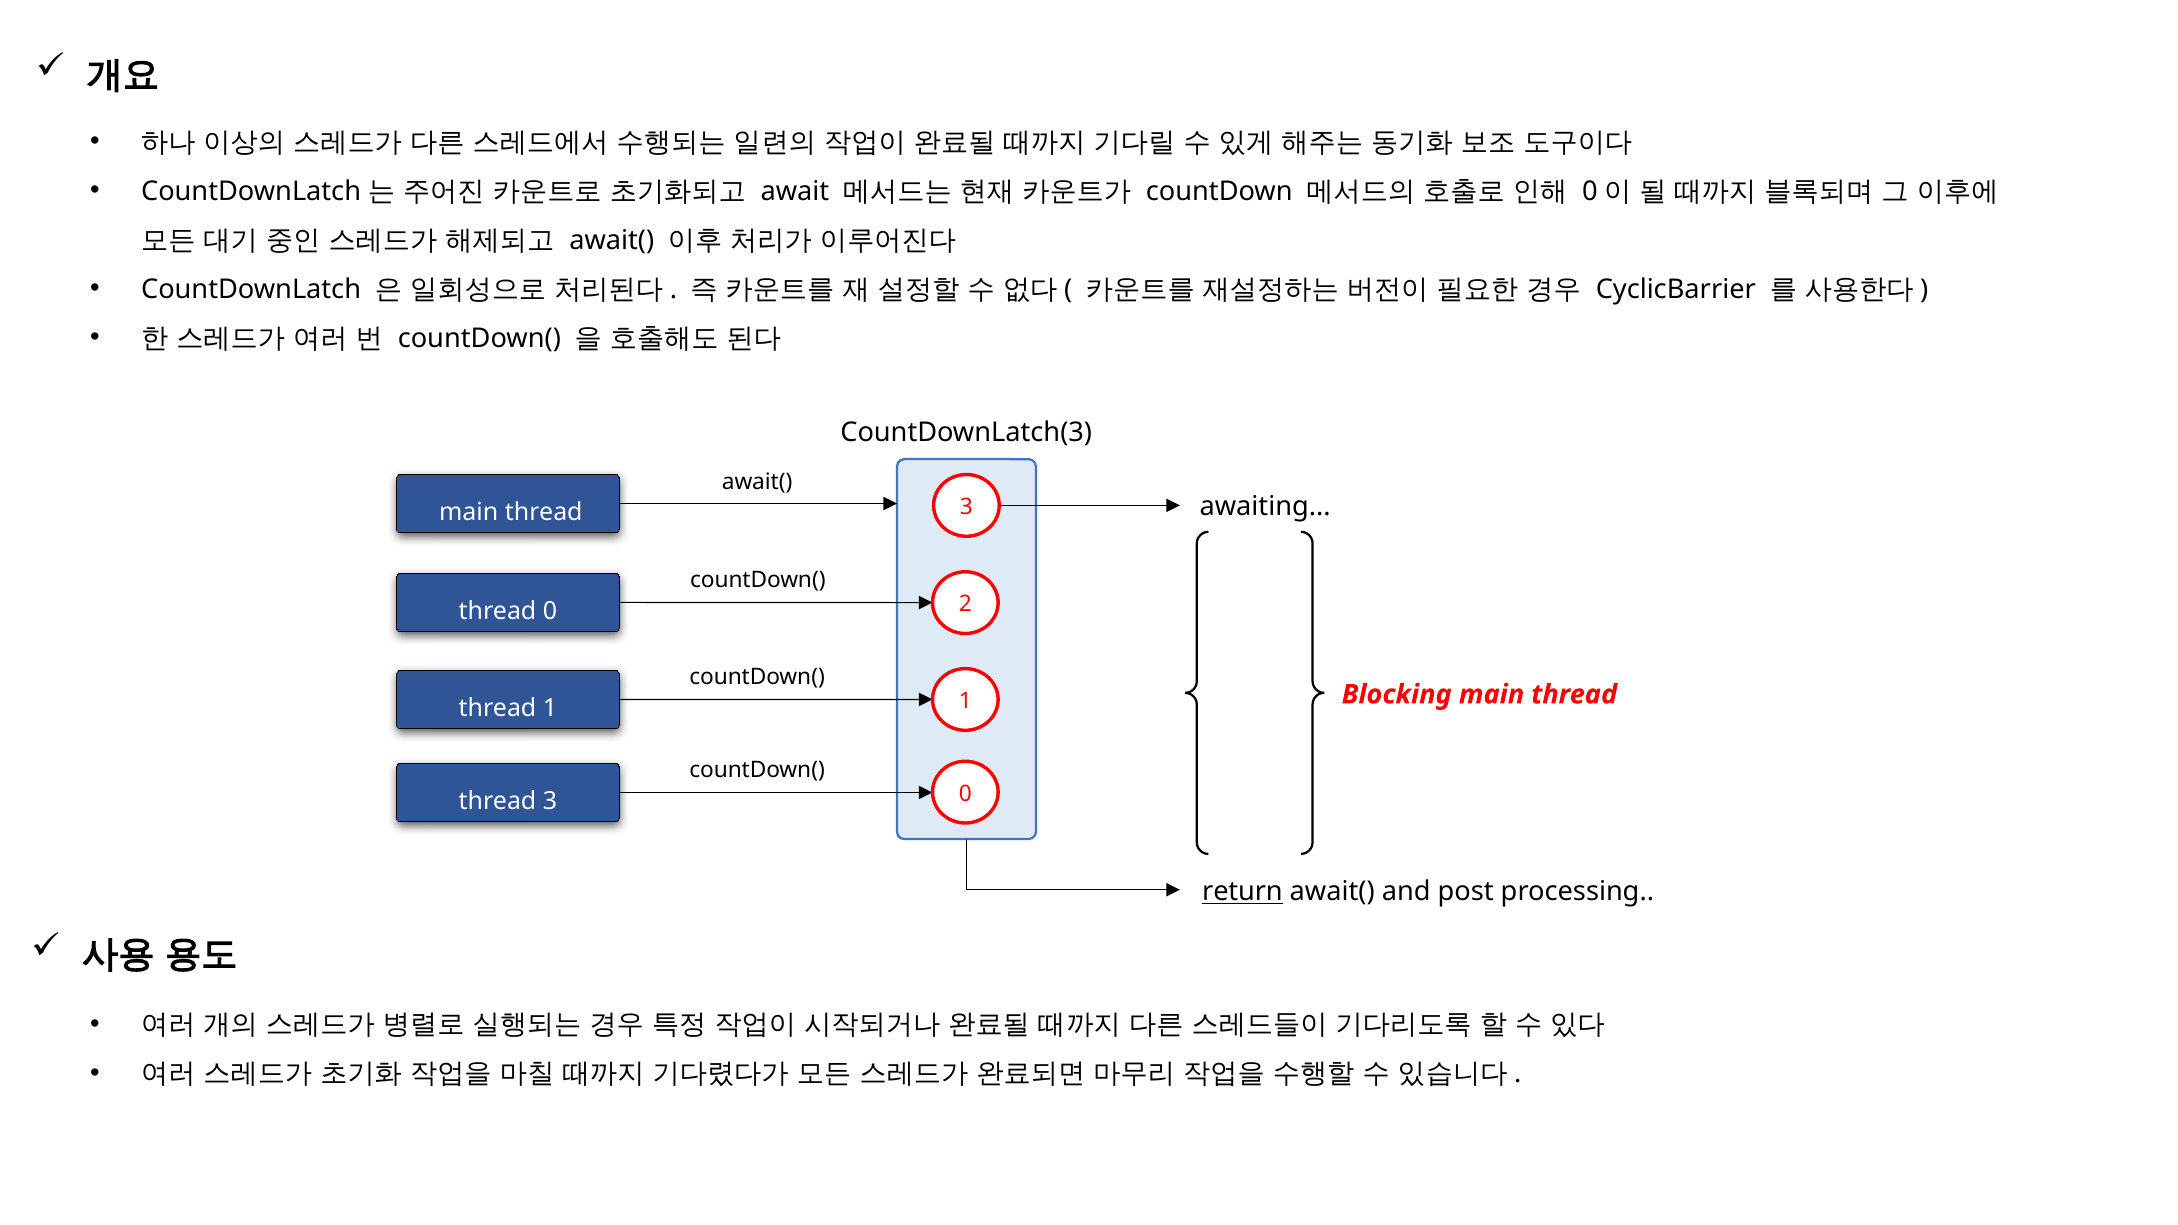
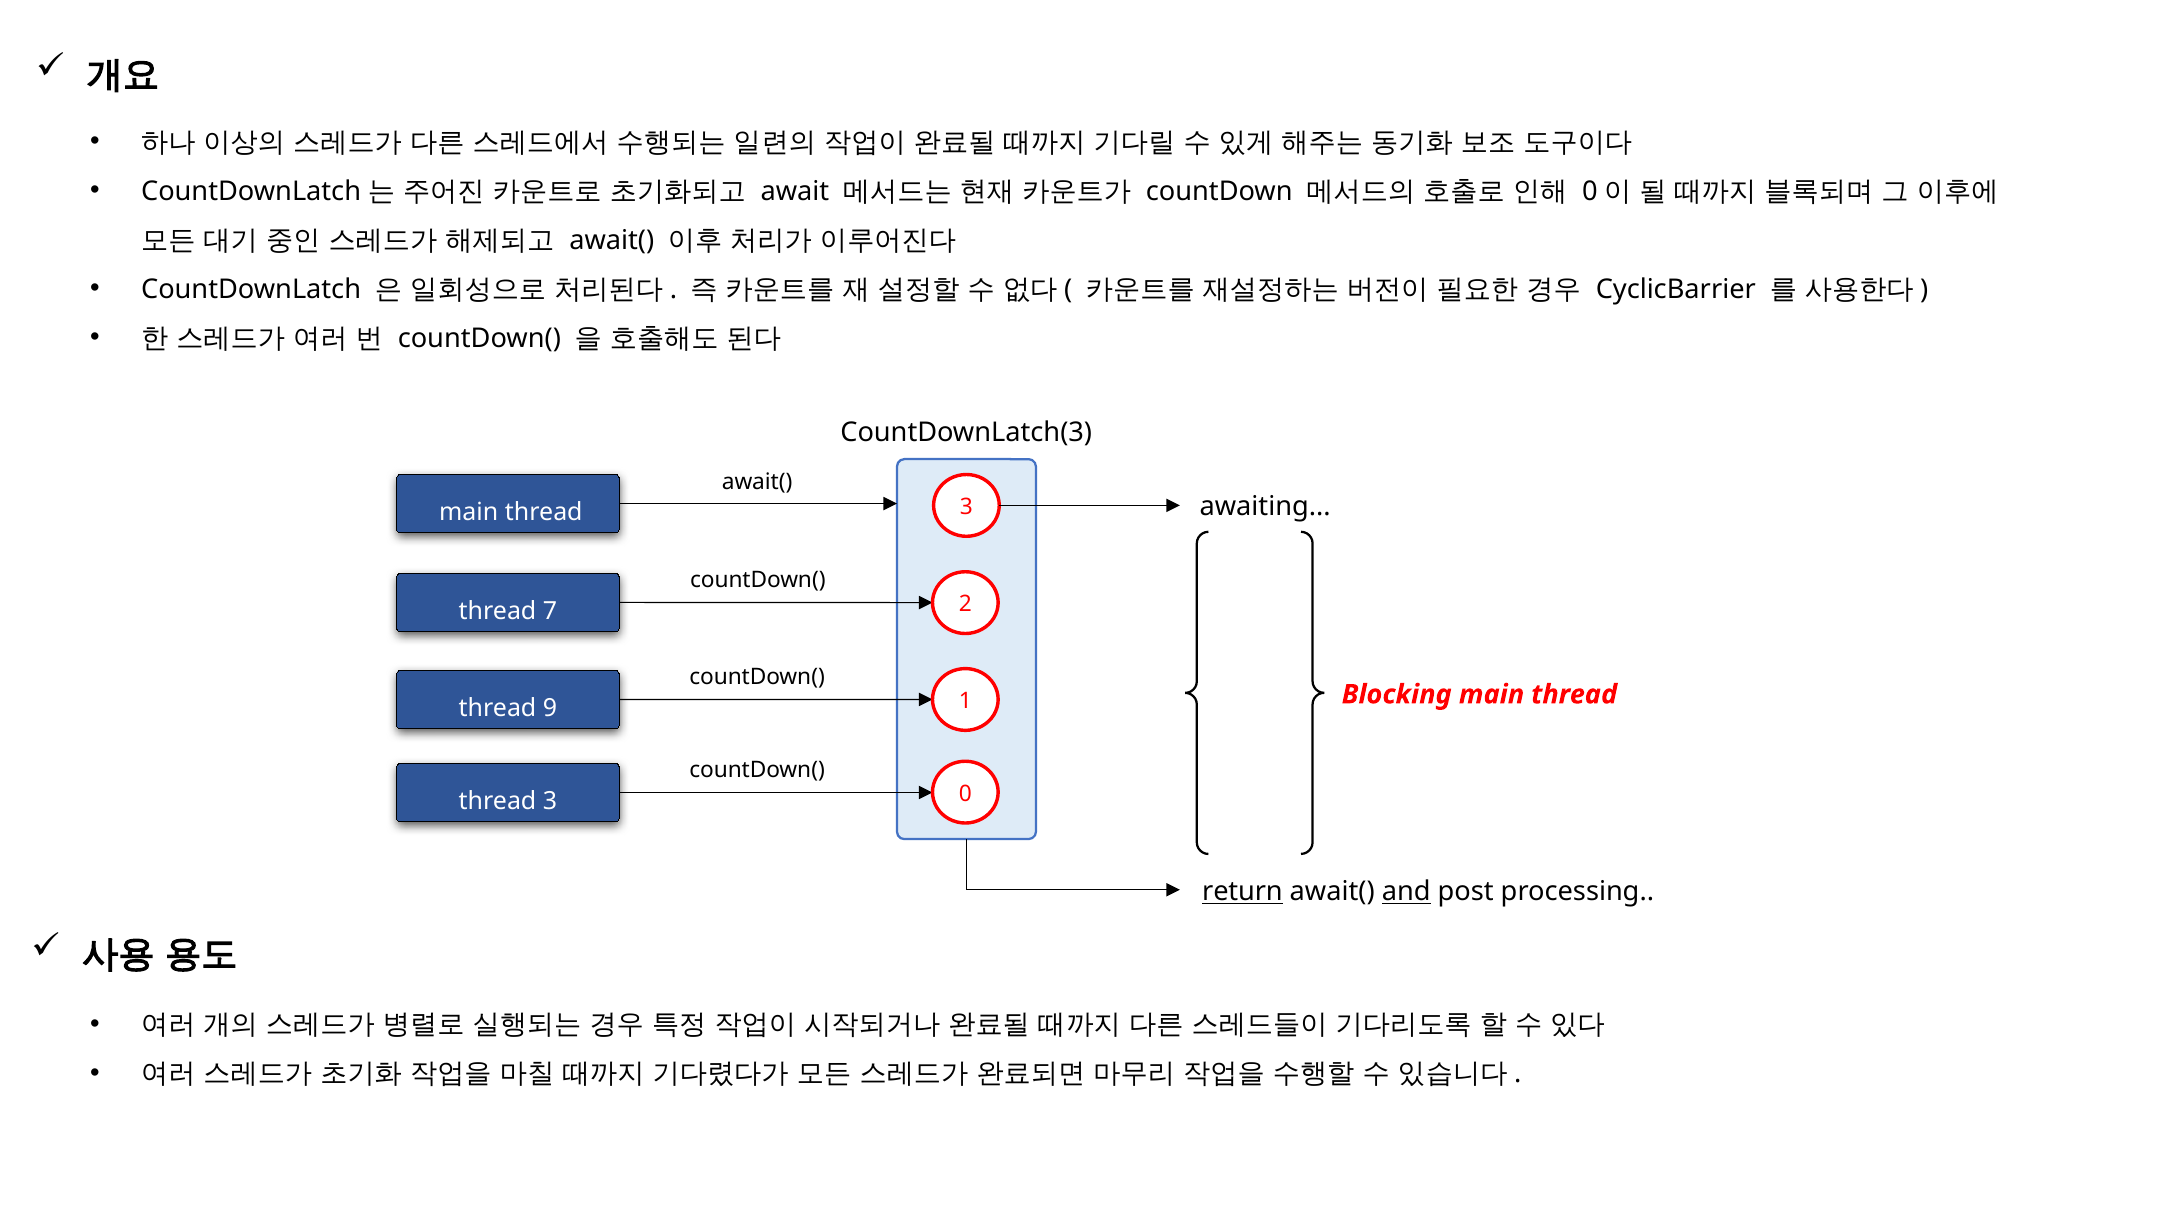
thread 0: 0 -> 7
thread 1: 1 -> 9
and underline: none -> present
